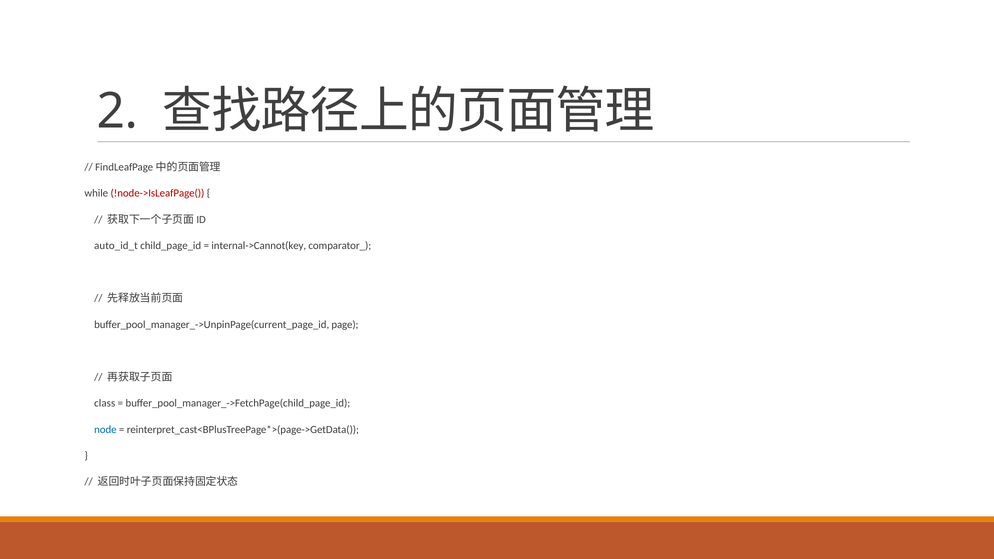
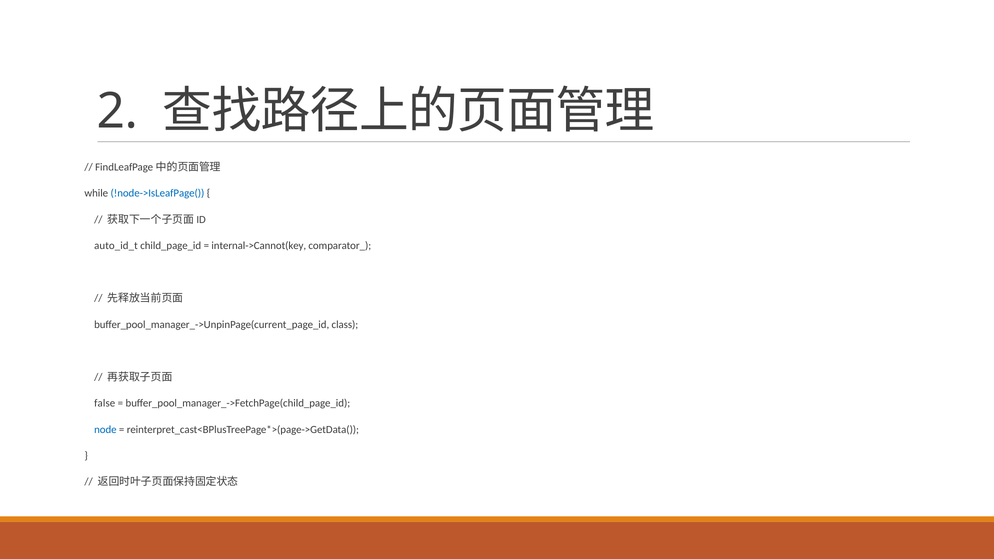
!node->IsLeafPage( colour: red -> blue
page: page -> class
class: class -> false
